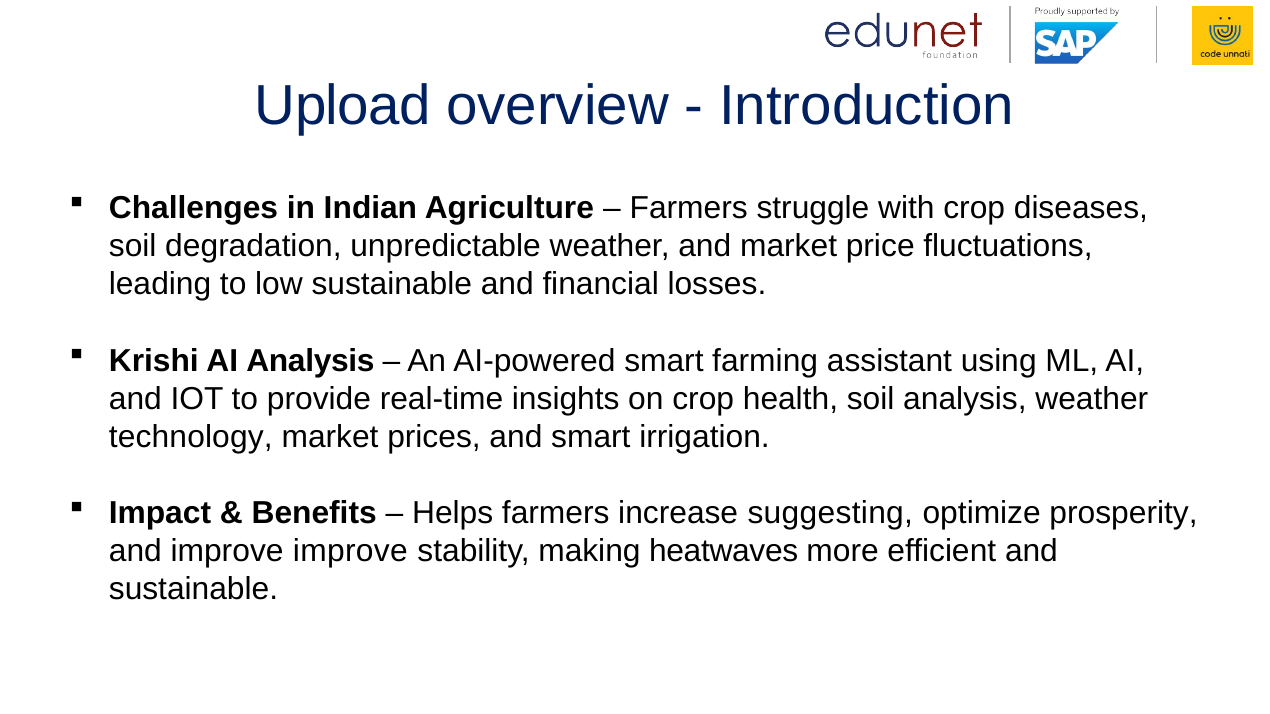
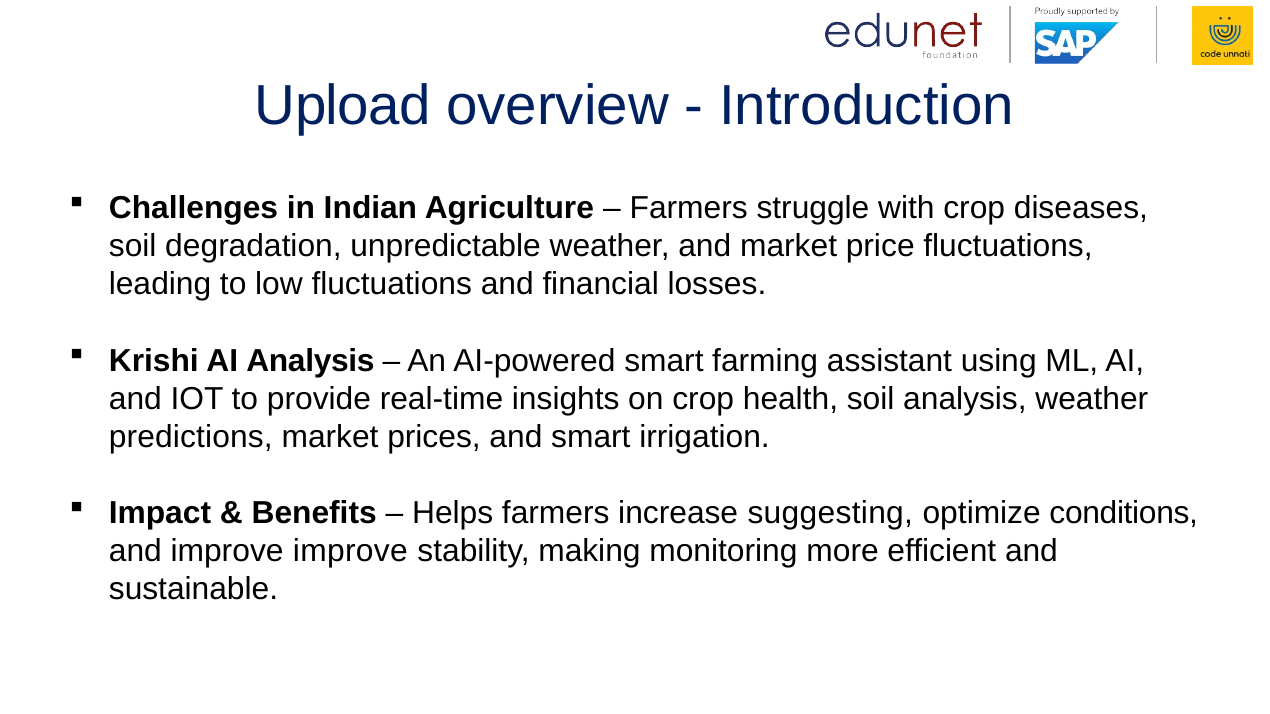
low sustainable: sustainable -> fluctuations
technology: technology -> predictions
prosperity: prosperity -> conditions
heatwaves: heatwaves -> monitoring
